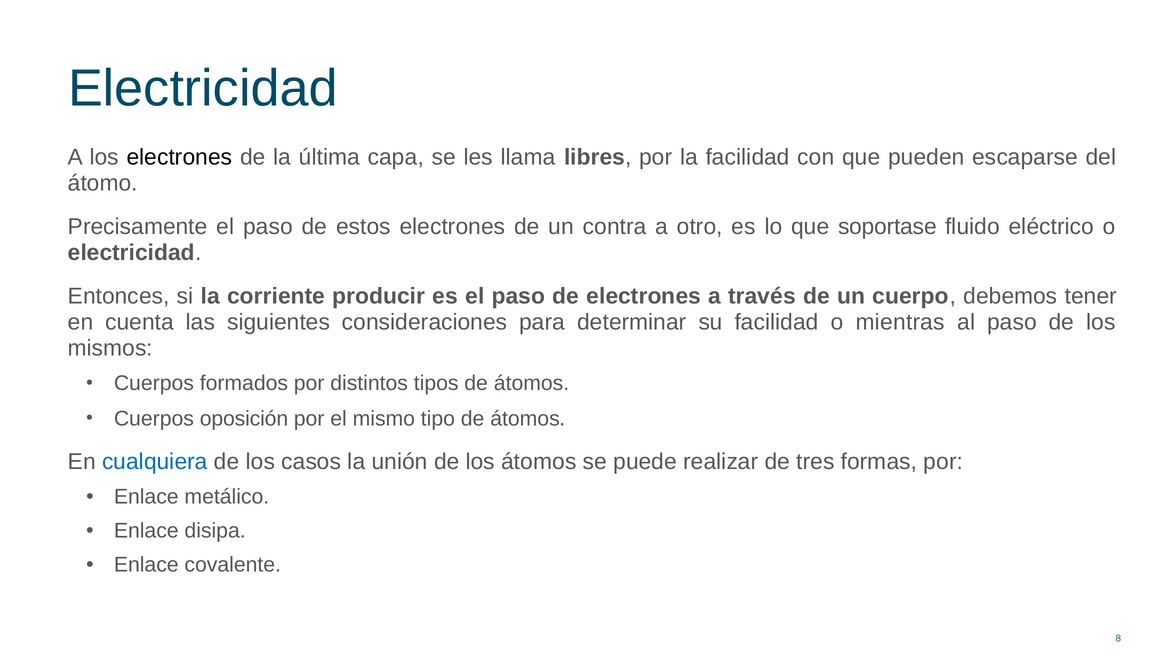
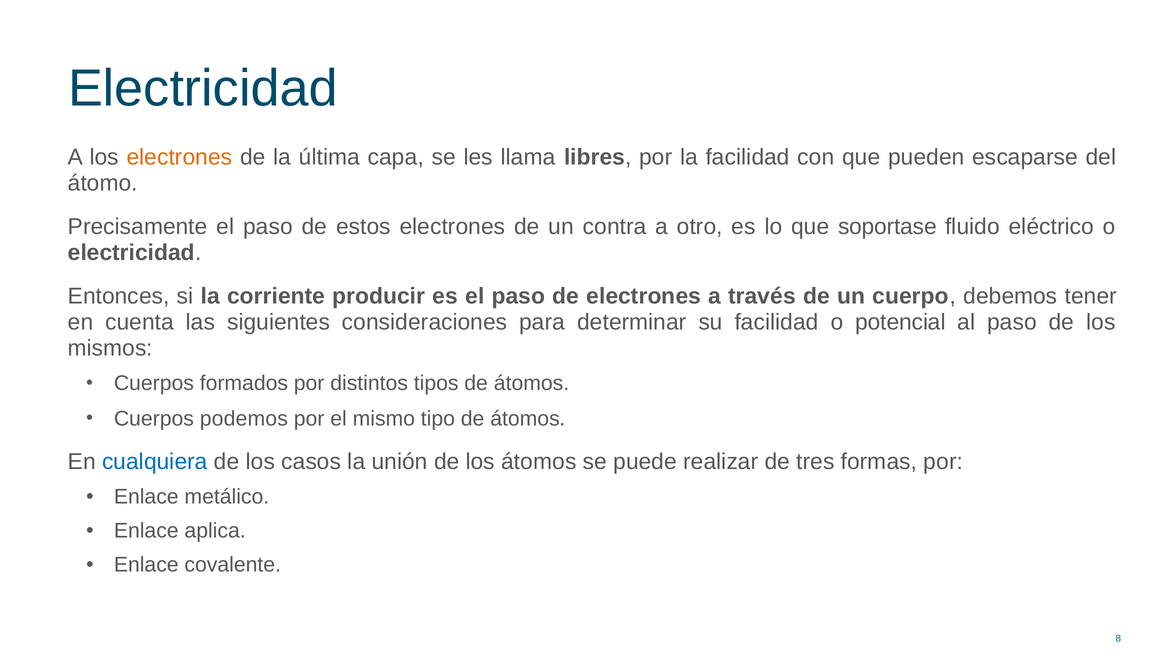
electrones at (179, 157) colour: black -> orange
mientras: mientras -> potencial
oposición: oposición -> podemos
disipa: disipa -> aplica
